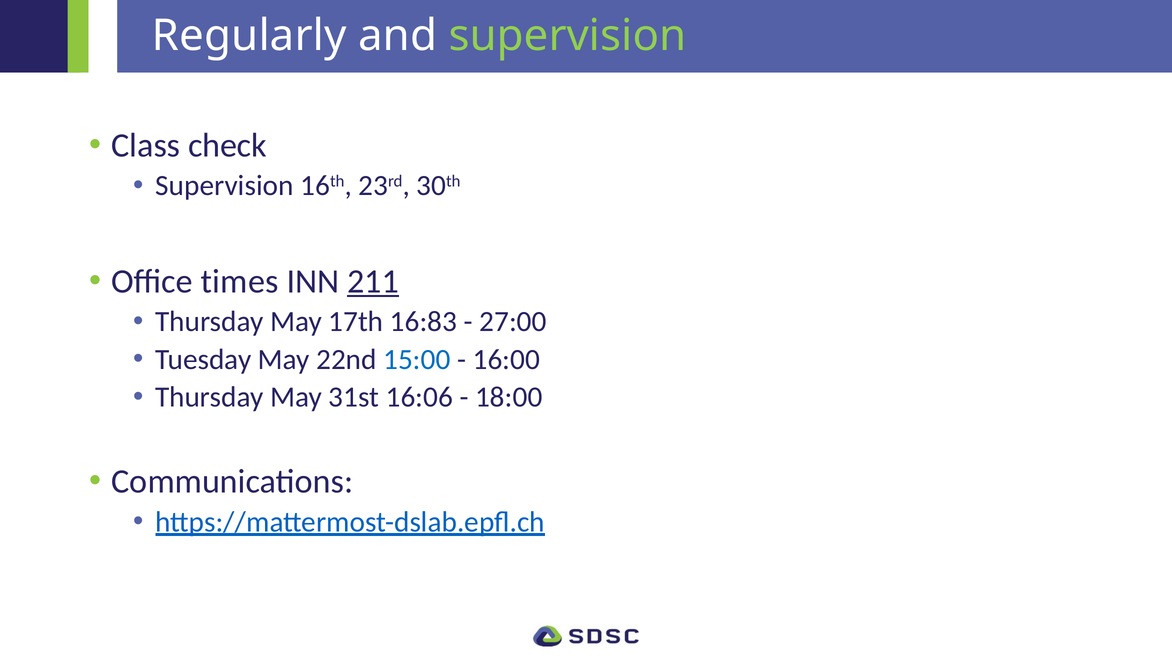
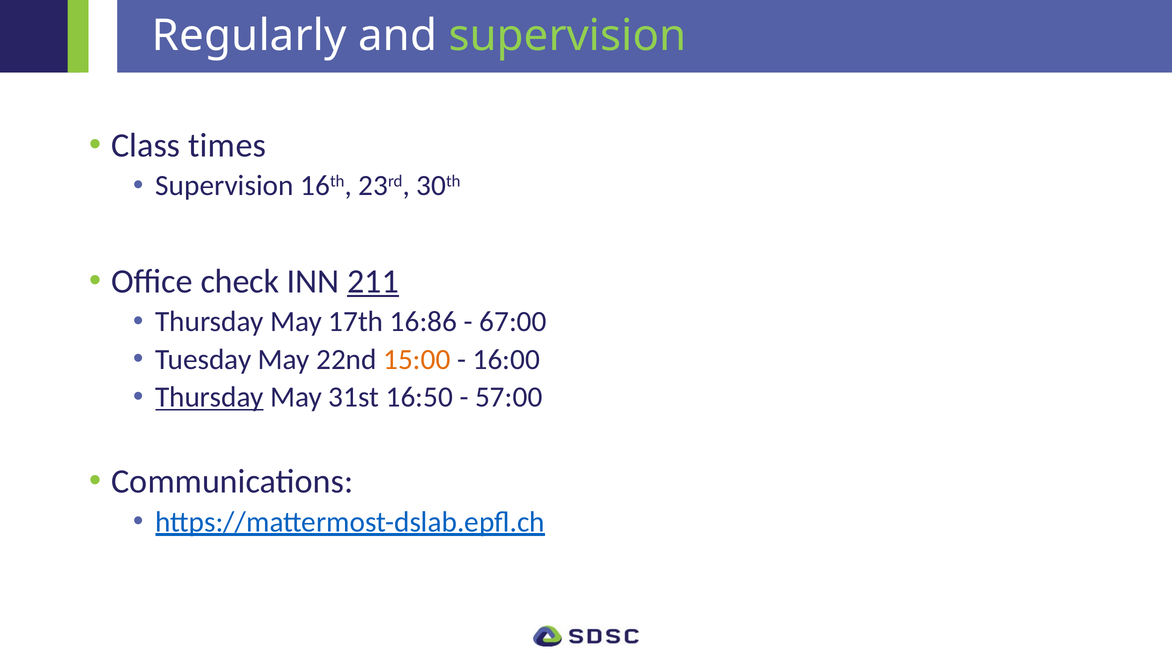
check: check -> times
times: times -> check
16:83: 16:83 -> 16:86
27:00: 27:00 -> 67:00
15:00 colour: blue -> orange
Thursday at (209, 397) underline: none -> present
16:06: 16:06 -> 16:50
18:00: 18:00 -> 57:00
